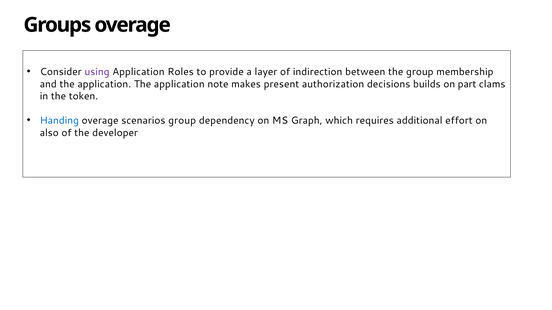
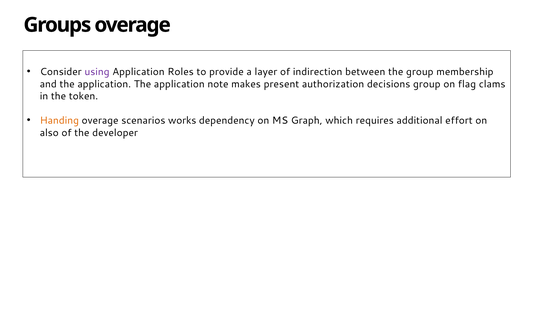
decisions builds: builds -> group
part: part -> flag
Handing colour: blue -> orange
scenarios group: group -> works
